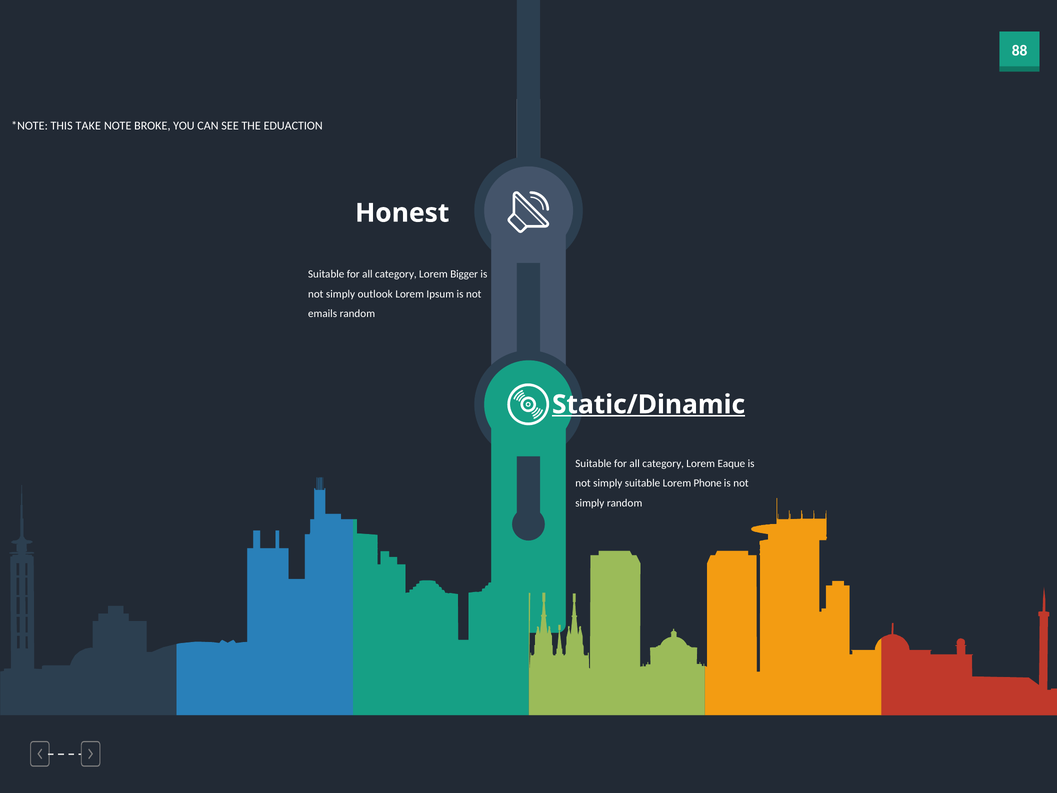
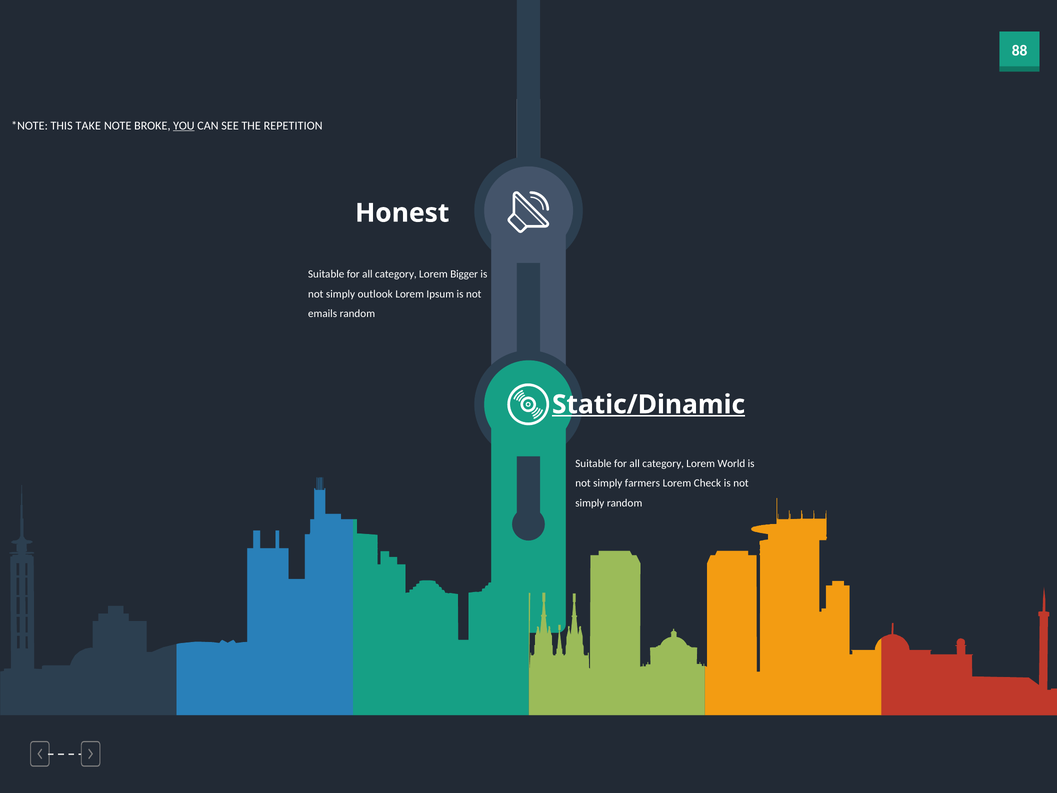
YOU underline: none -> present
EDUACTION: EDUACTION -> REPETITION
Eaque: Eaque -> World
simply suitable: suitable -> farmers
Phone: Phone -> Check
